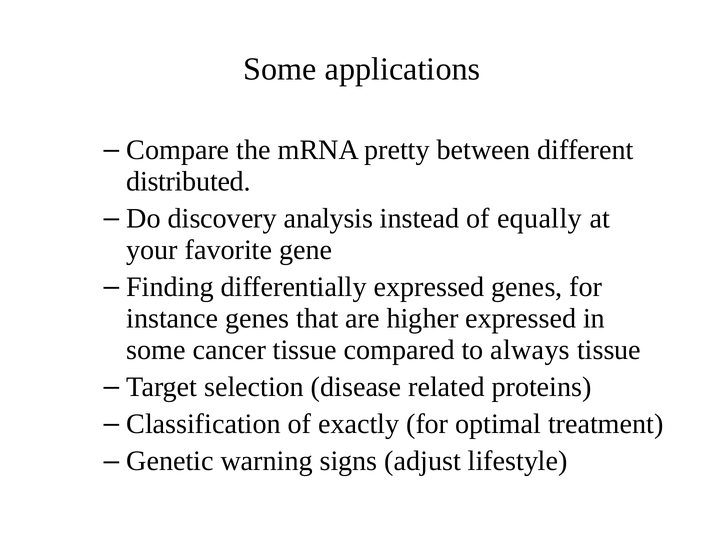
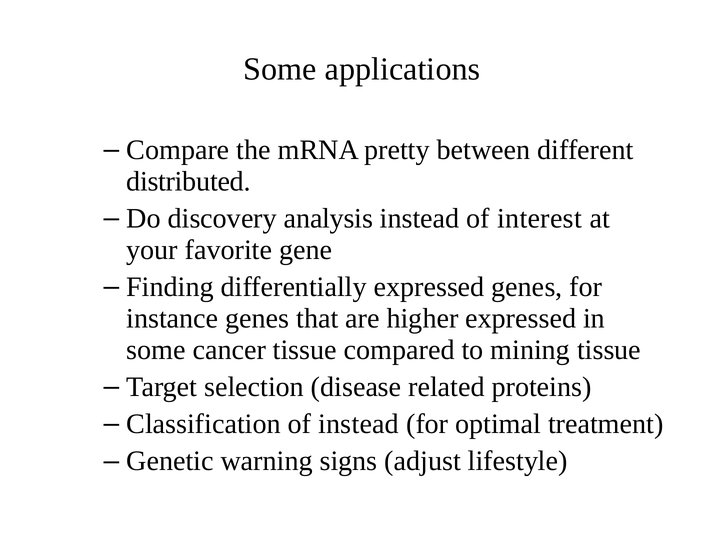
equally: equally -> interest
always: always -> mining
of exactly: exactly -> instead
